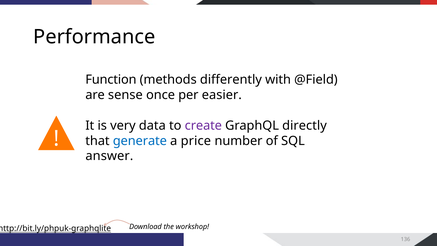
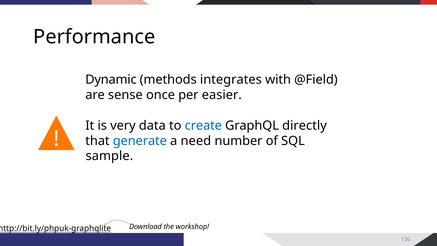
Function: Function -> Dynamic
differently: differently -> integrates
create colour: purple -> blue
price: price -> need
answer: answer -> sample
